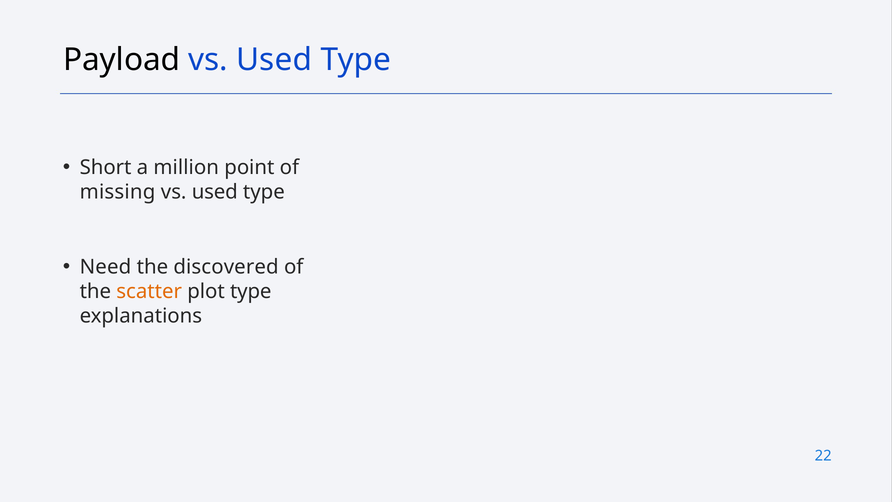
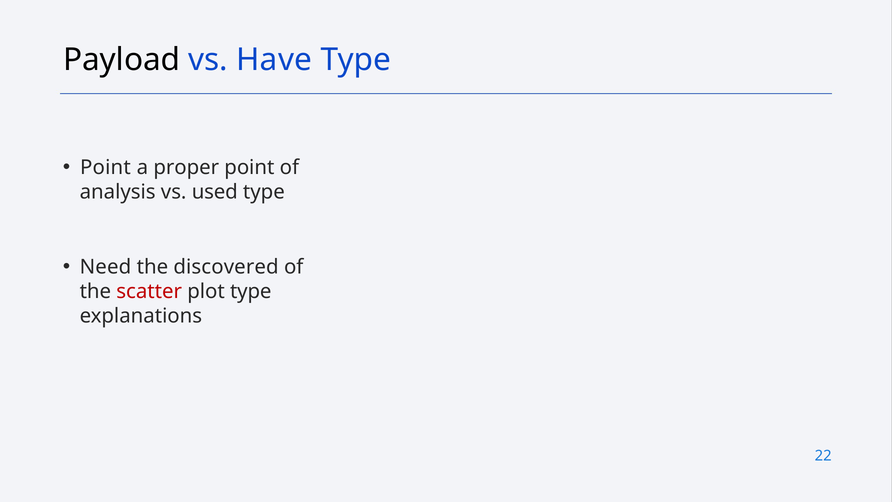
Used at (274, 60): Used -> Have
Short at (106, 167): Short -> Point
million: million -> proper
missing: missing -> analysis
scatter colour: orange -> red
